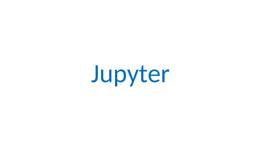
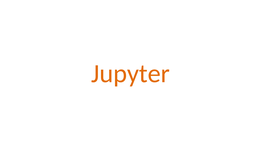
Jupyter colour: blue -> orange
